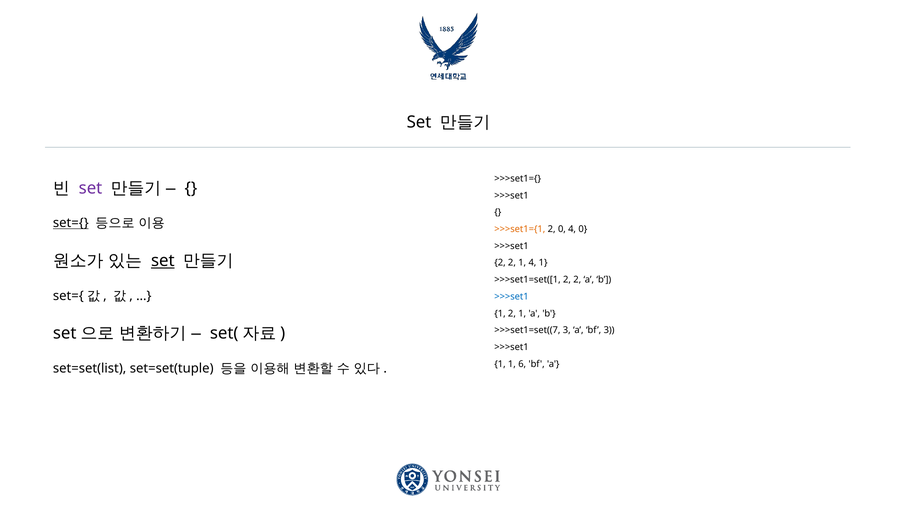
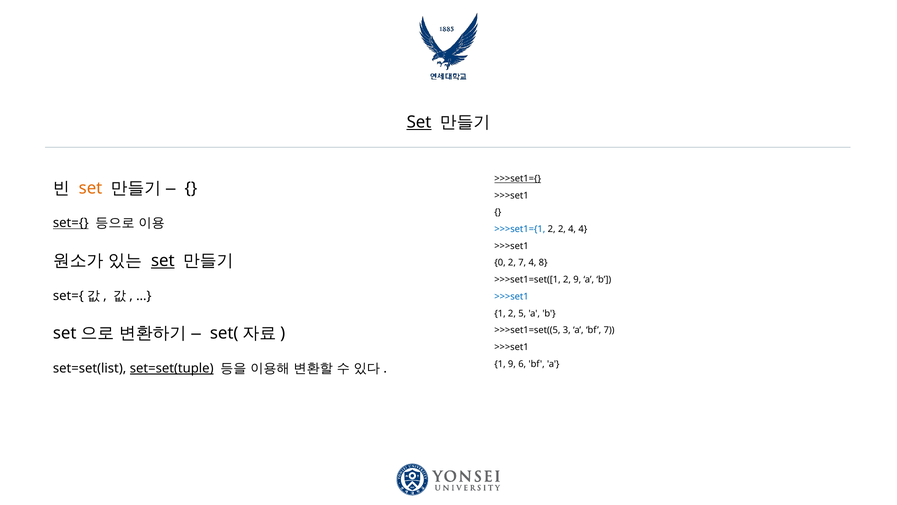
Set at (419, 122) underline: none -> present
>>>set1={ underline: none -> present
set at (91, 188) colour: purple -> orange
>>>set1={1 colour: orange -> blue
2 0: 0 -> 2
4 0: 0 -> 4
2 at (500, 263): 2 -> 0
1 at (522, 263): 1 -> 7
4 1: 1 -> 8
>>>set1=set([1 2 2: 2 -> 9
1 2 1: 1 -> 5
>>>set1=set((7: >>>set1=set((7 -> >>>set1=set((5
bf 3: 3 -> 7
1 1: 1 -> 9
set=set(tuple underline: none -> present
